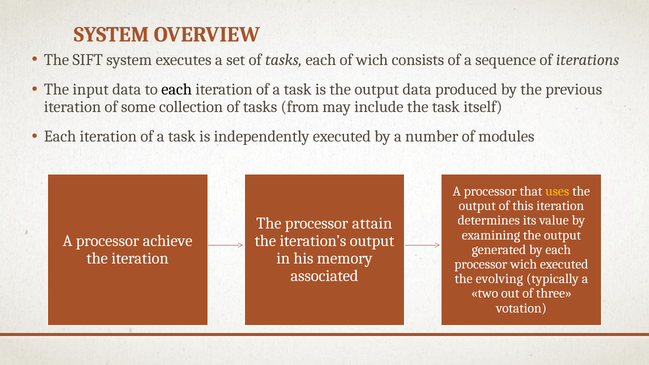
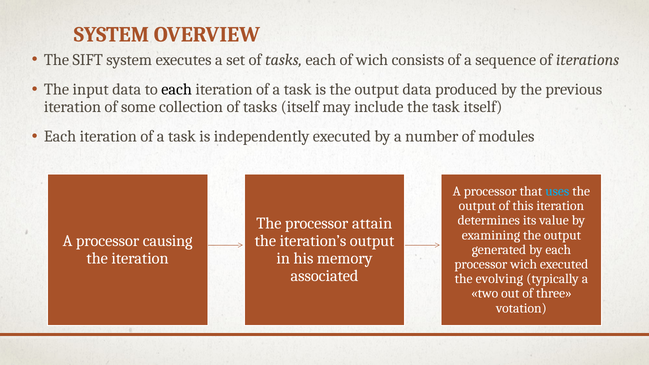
tasks from: from -> itself
uses colour: yellow -> light blue
achieve: achieve -> causing
